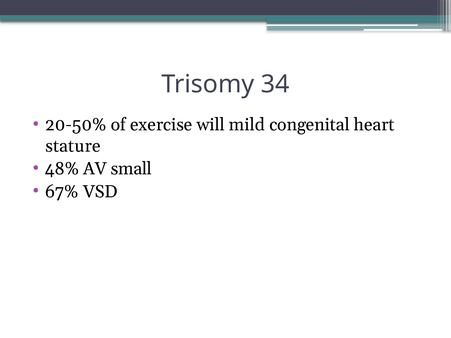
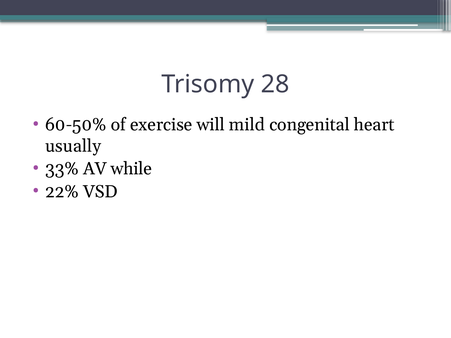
34: 34 -> 28
20-50%: 20-50% -> 60-50%
stature: stature -> usually
48%: 48% -> 33%
small: small -> while
67%: 67% -> 22%
